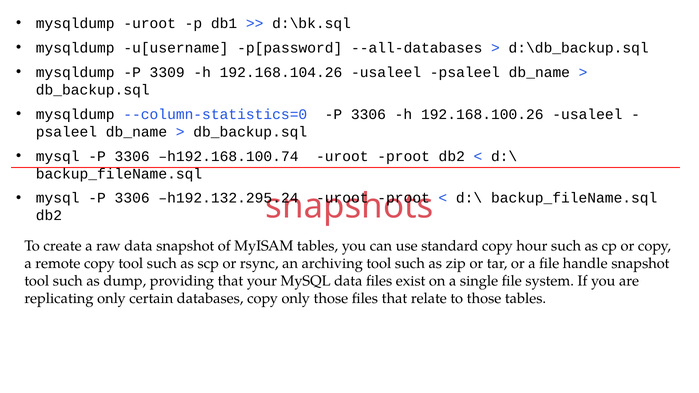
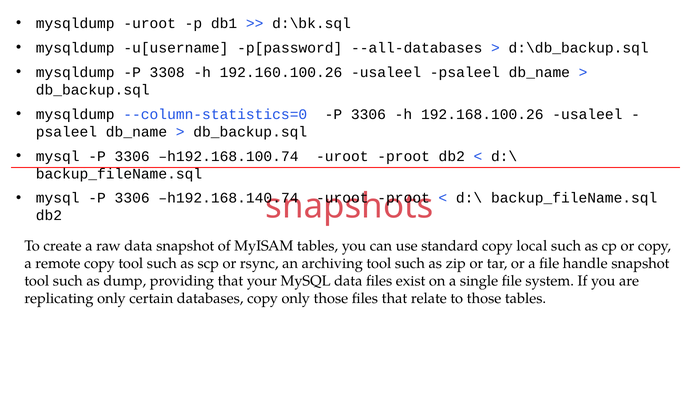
3309: 3309 -> 3308
192.168.104.26: 192.168.104.26 -> 192.160.100.26
h192.132.295.24: h192.132.295.24 -> h192.168.140.74
hour: hour -> local
